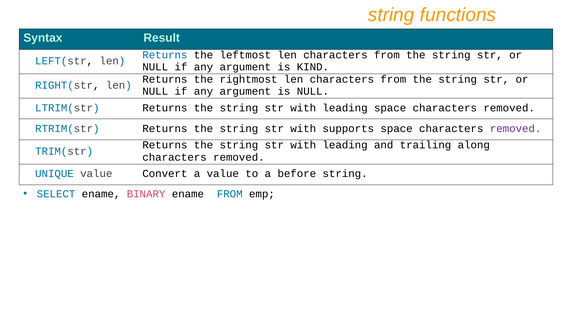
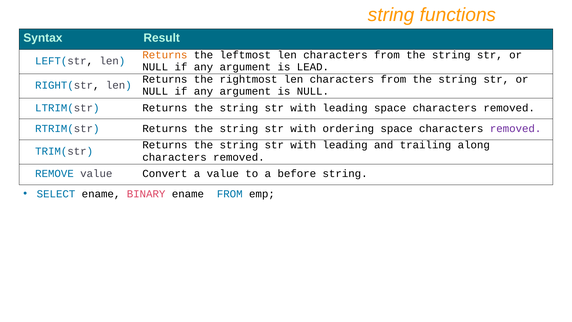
Returns at (165, 55) colour: blue -> orange
KIND: KIND -> LEAD
supports: supports -> ordering
UNIQUE: UNIQUE -> REMOVE
